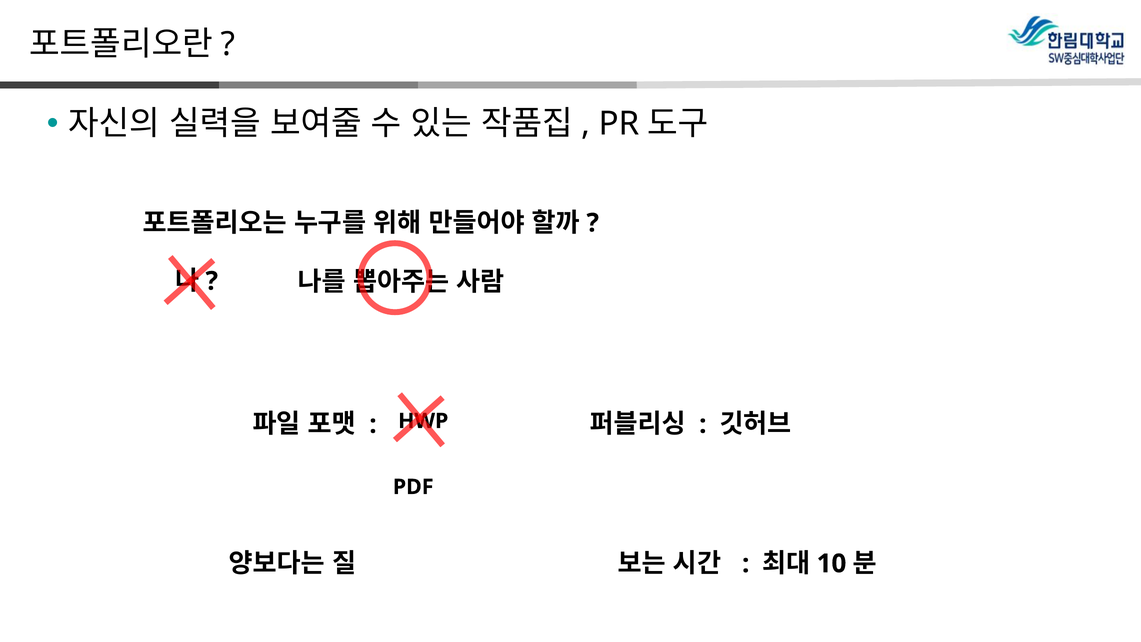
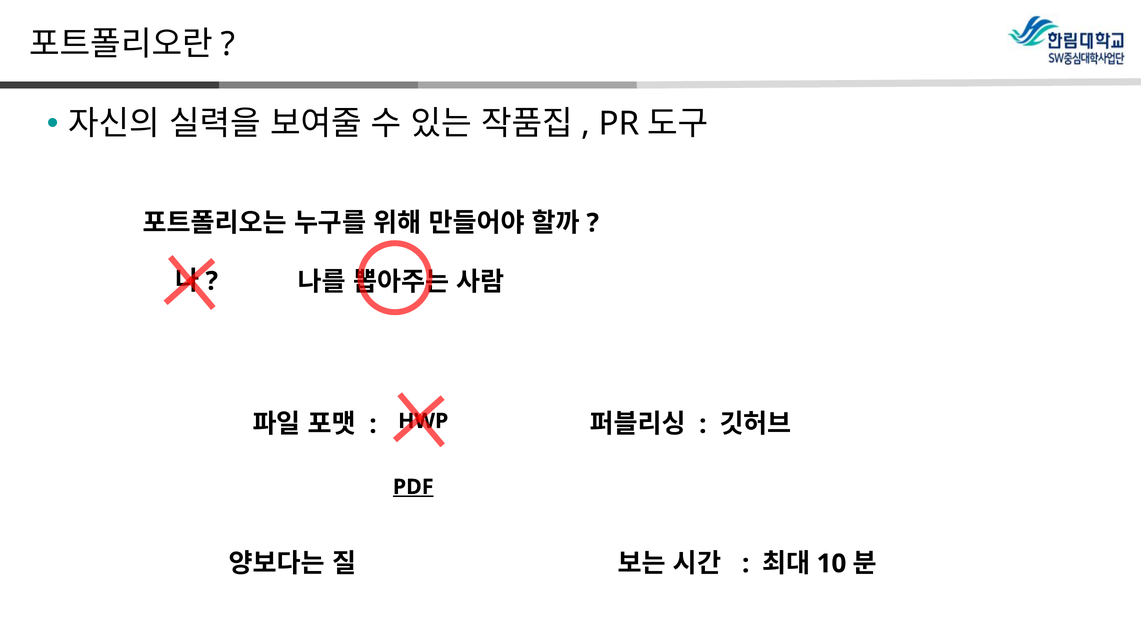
PDF underline: none -> present
